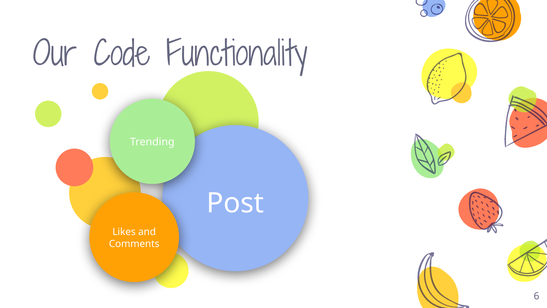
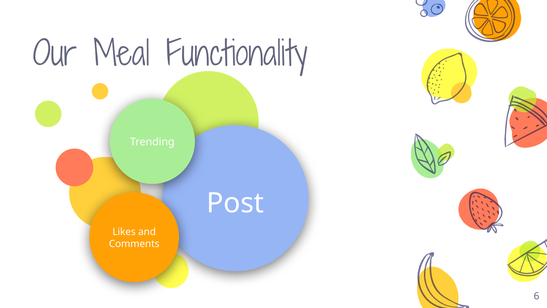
Code: Code -> Meal
